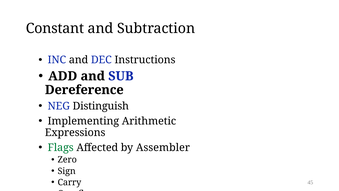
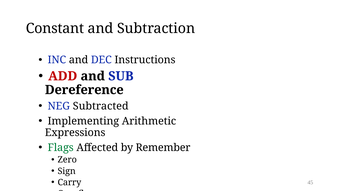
ADD colour: black -> red
Distinguish: Distinguish -> Subtracted
Assembler: Assembler -> Remember
